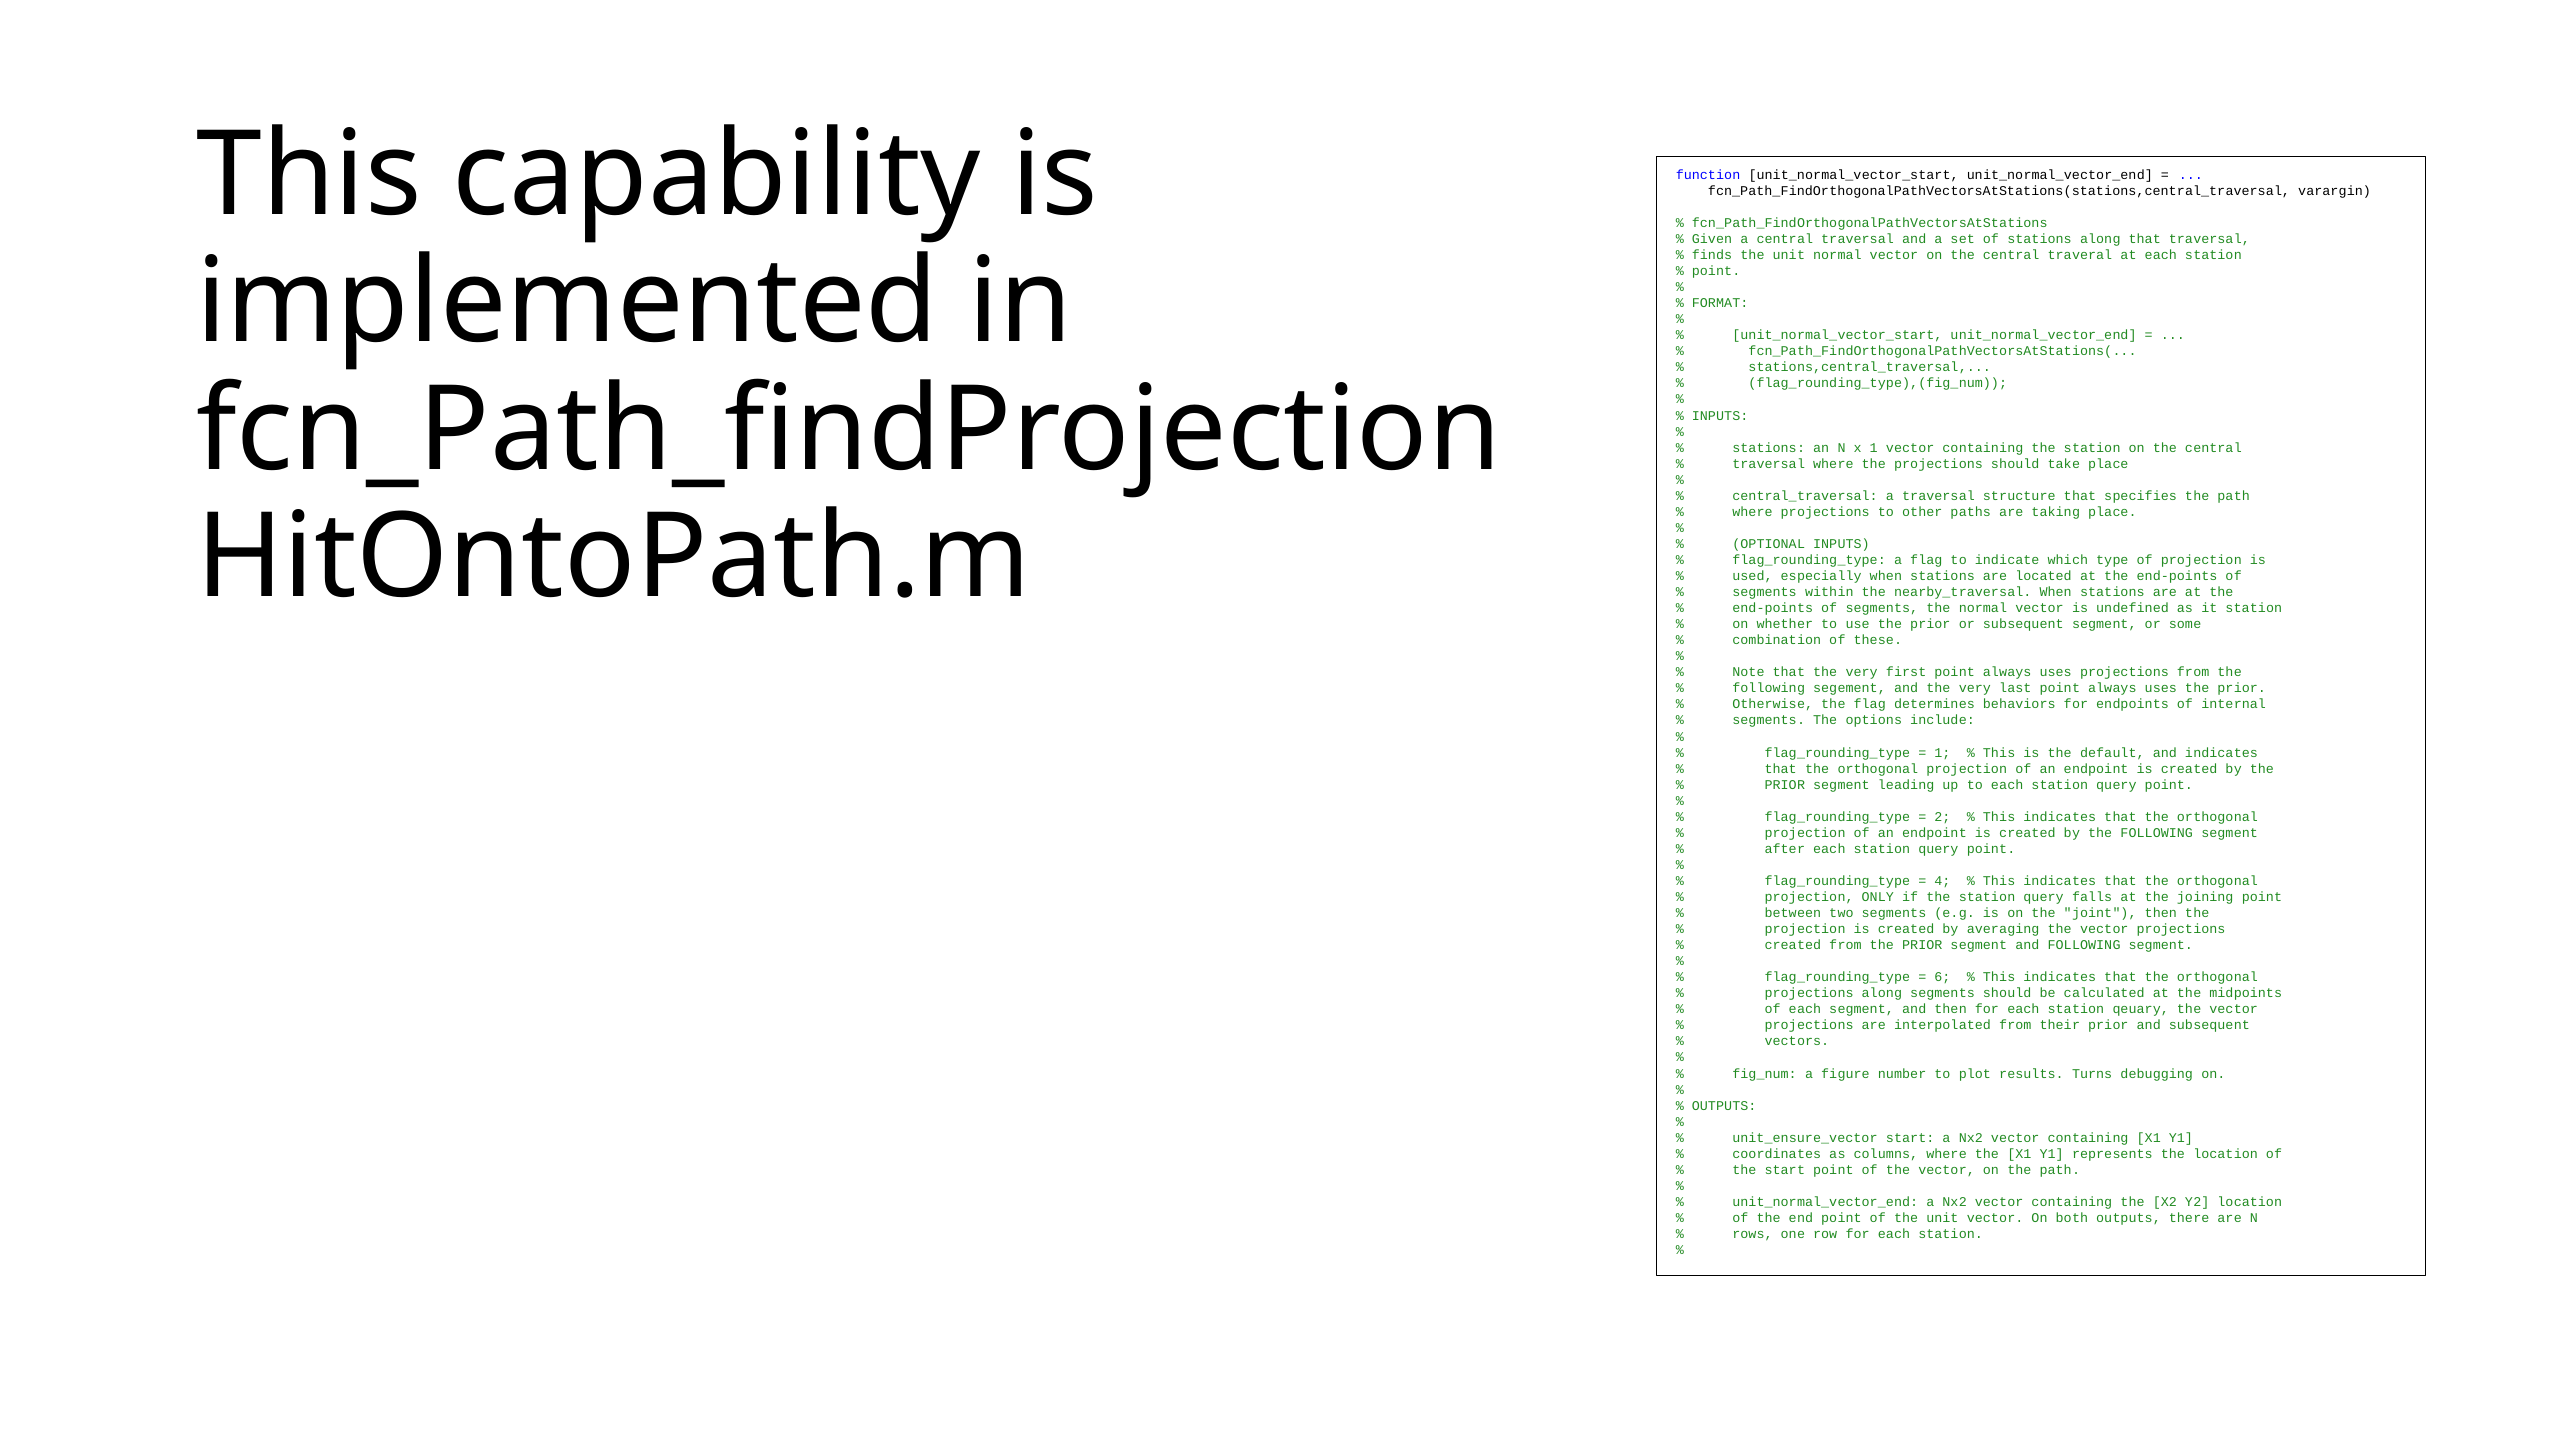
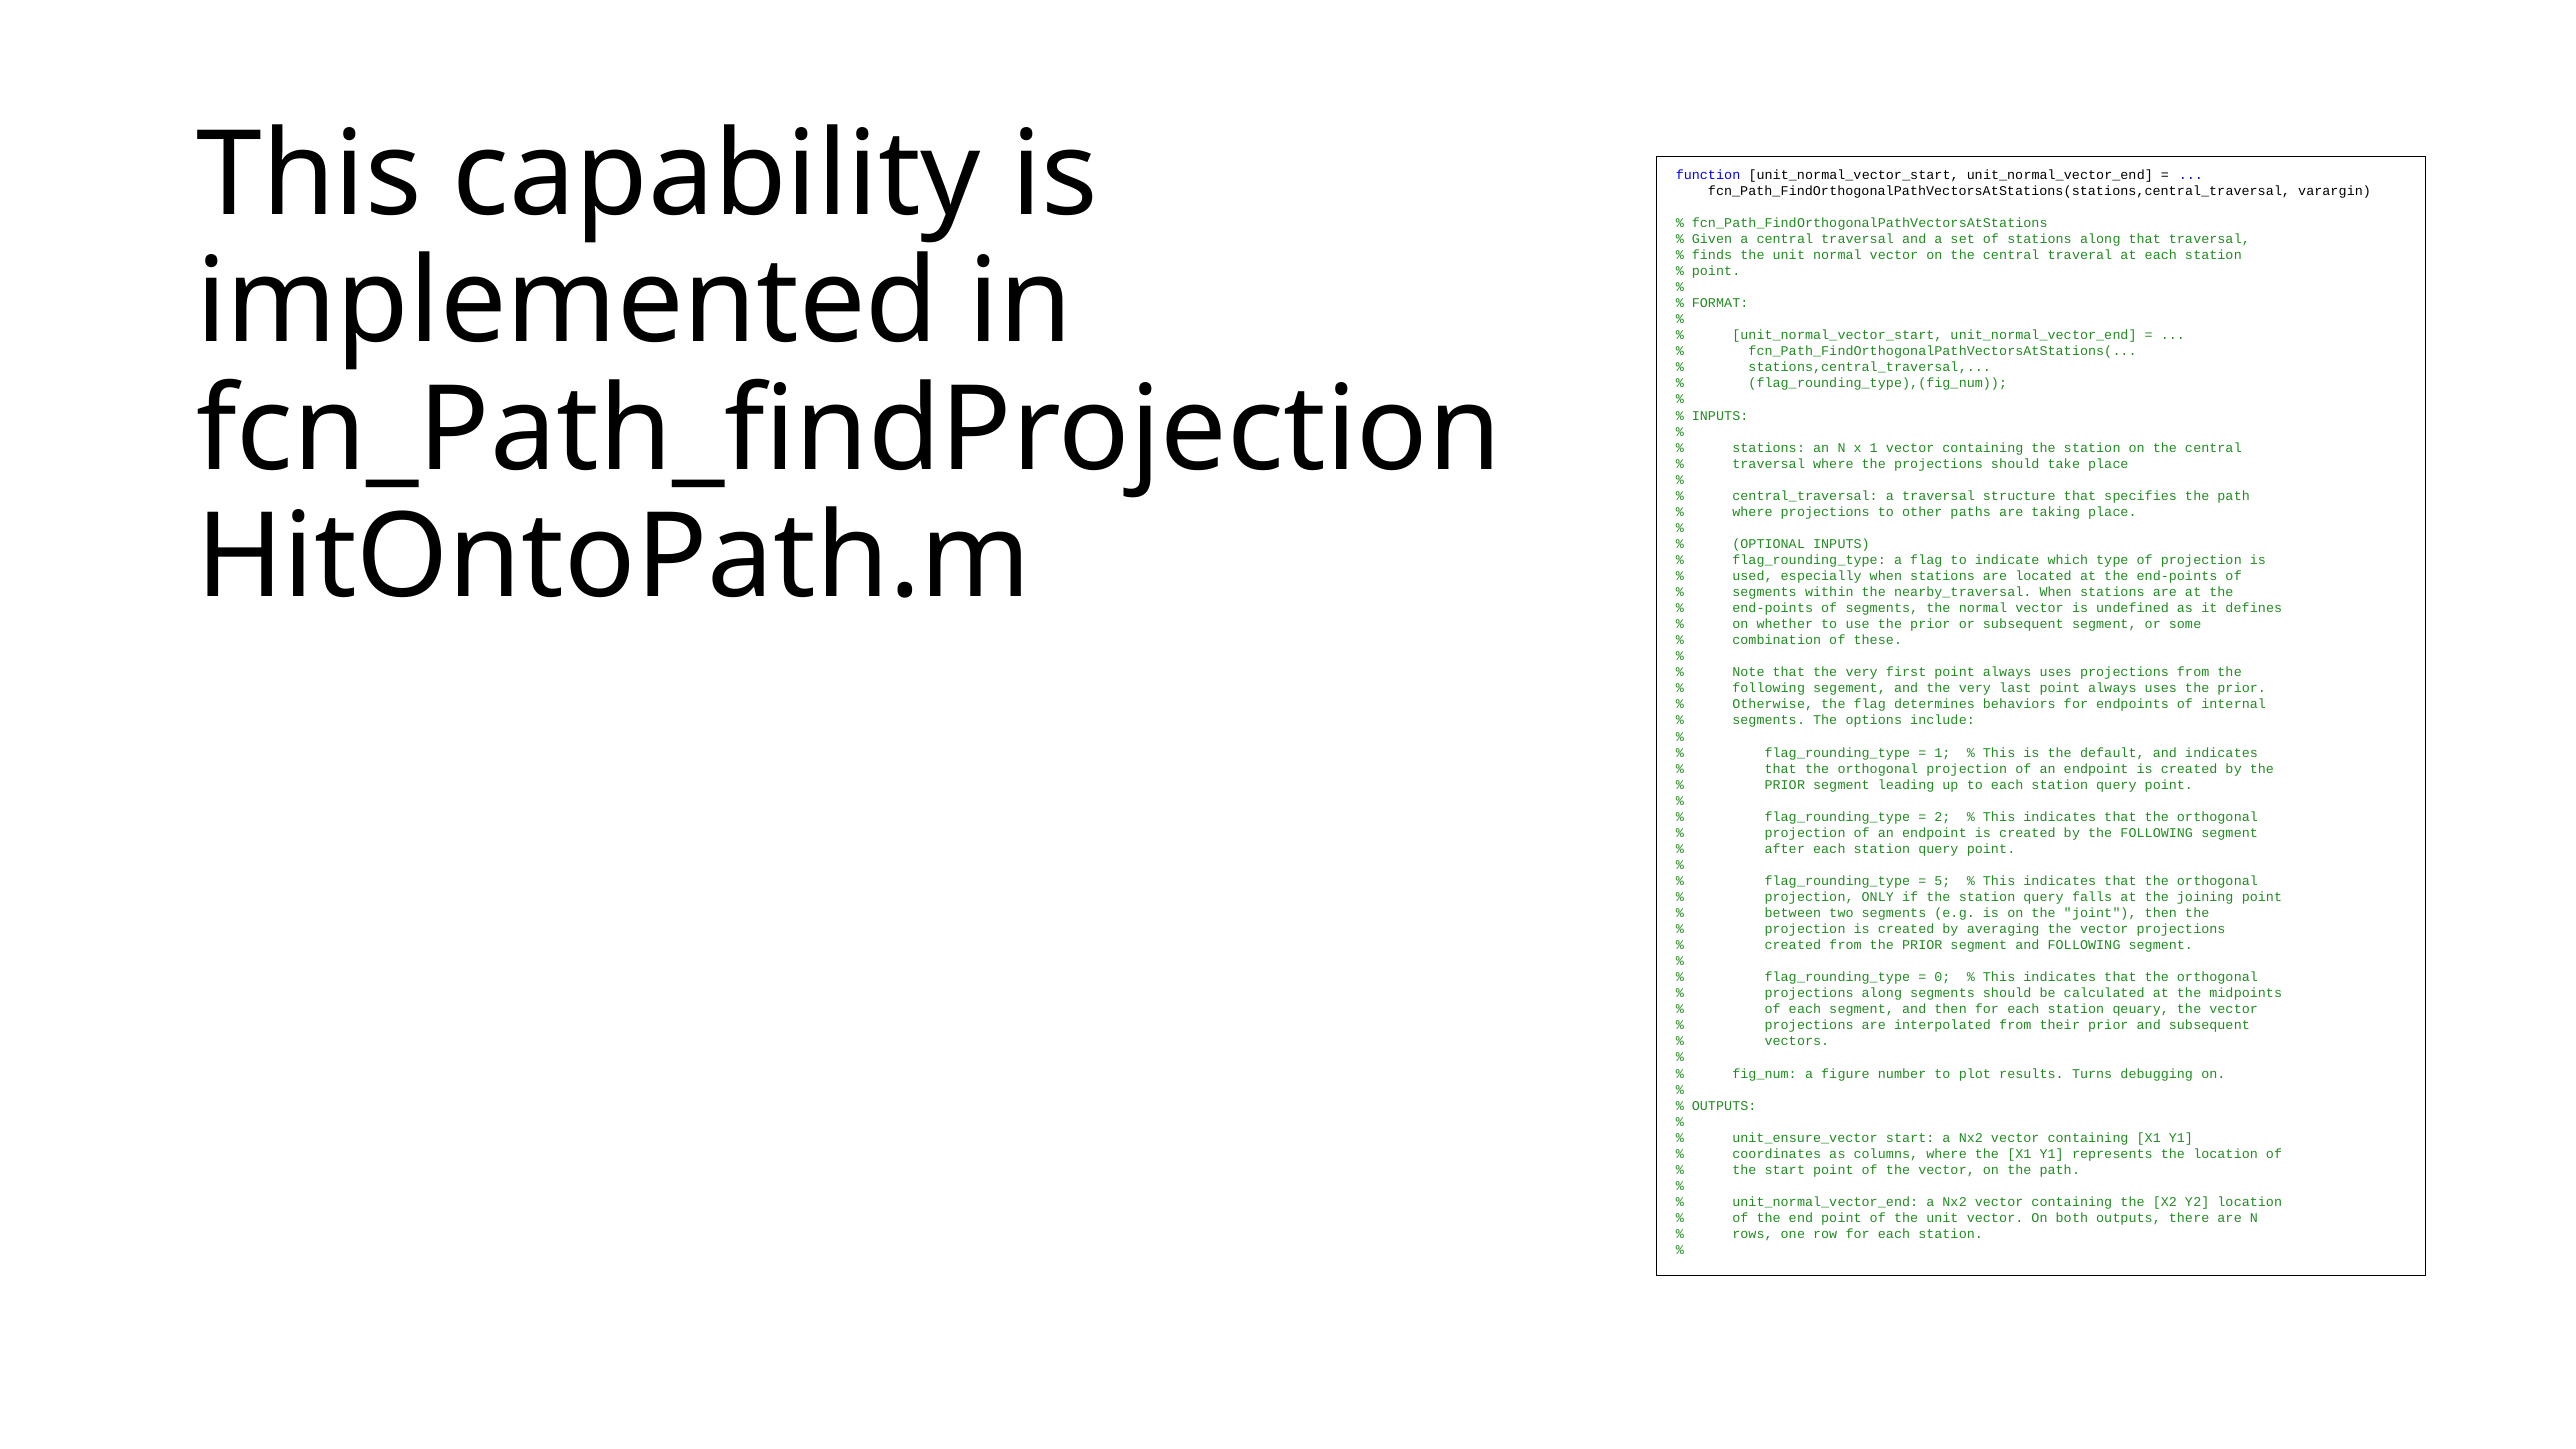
it station: station -> defines
4: 4 -> 5
6: 6 -> 0
